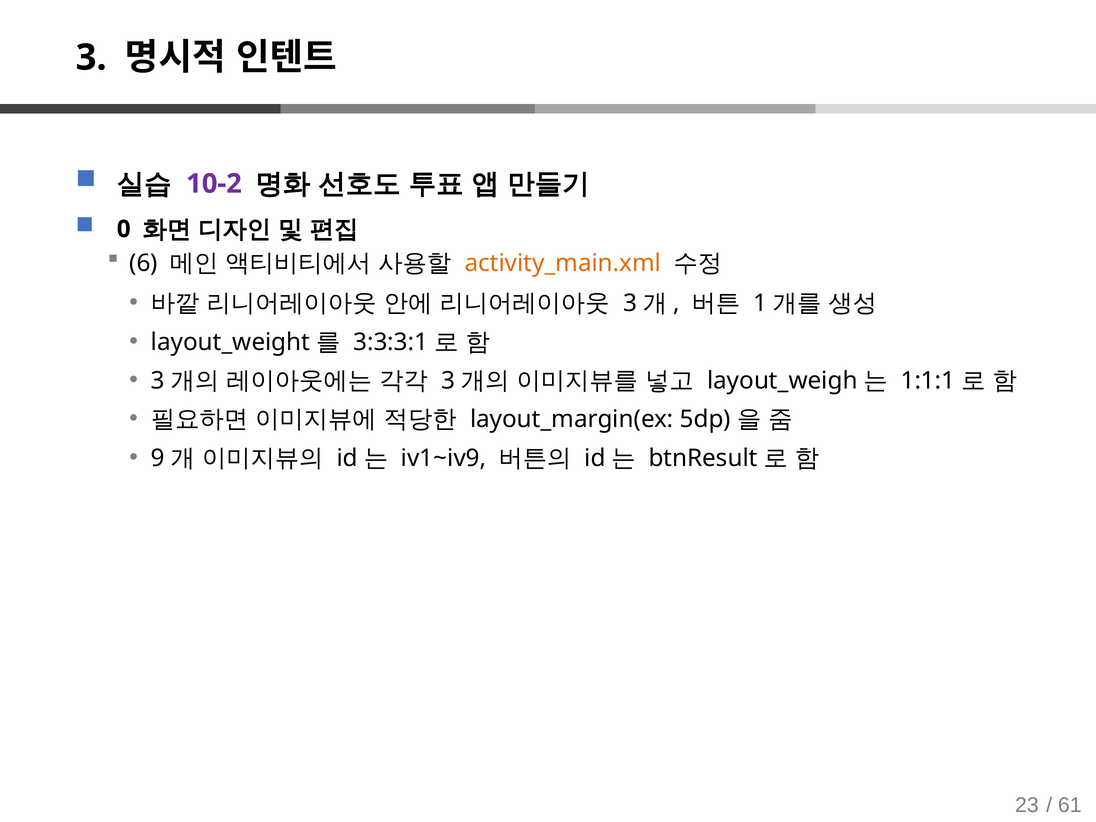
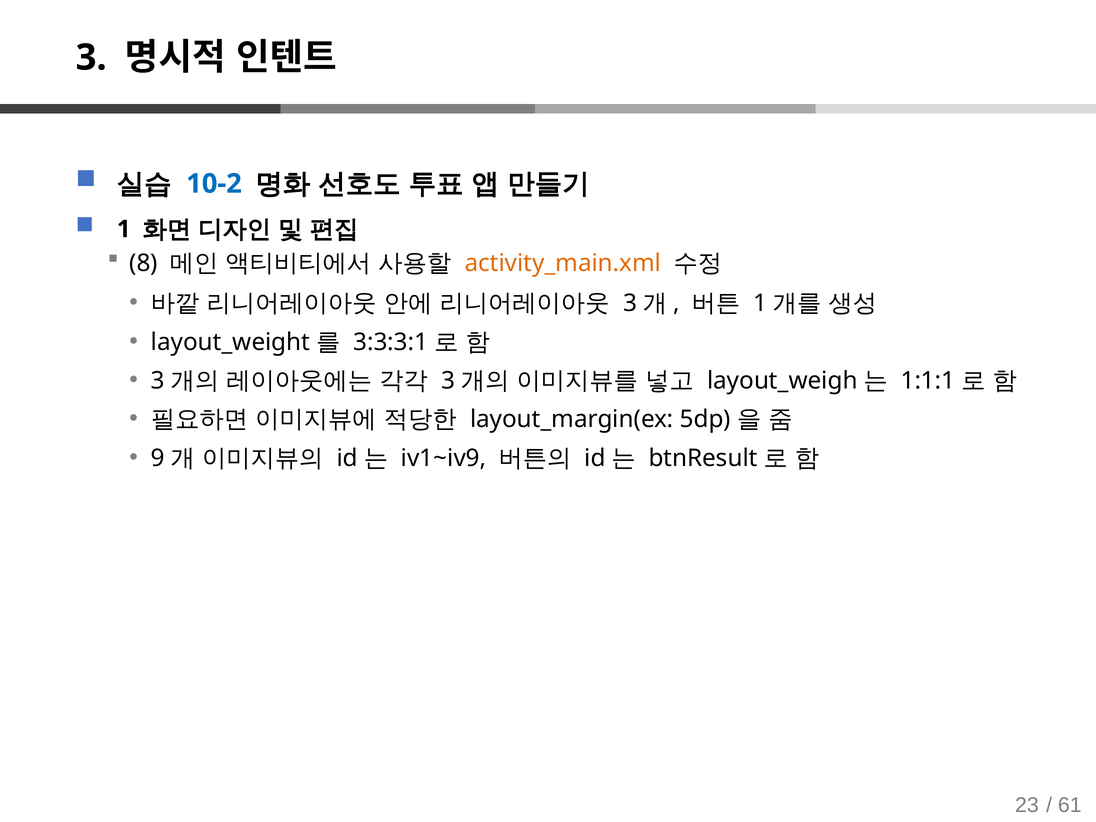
10-2 colour: purple -> blue
0: 0 -> 1
6: 6 -> 8
